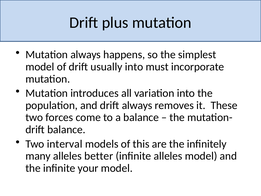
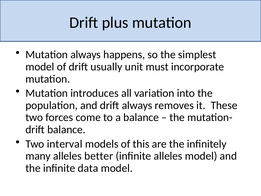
usually into: into -> unit
your: your -> data
